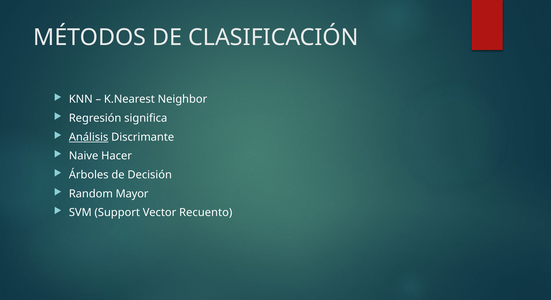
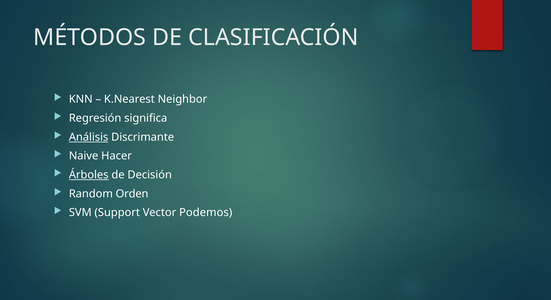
Árboles underline: none -> present
Mayor: Mayor -> Orden
Recuento: Recuento -> Podemos
